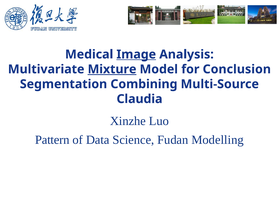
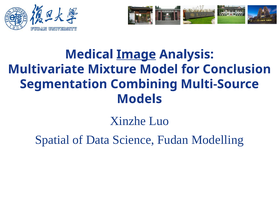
Mixture underline: present -> none
Claudia: Claudia -> Models
Pattern: Pattern -> Spatial
